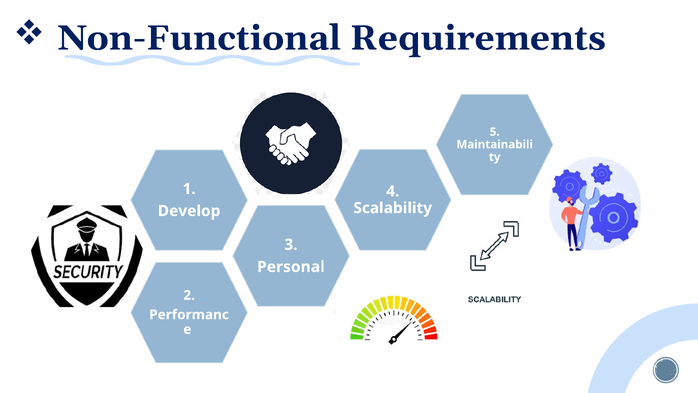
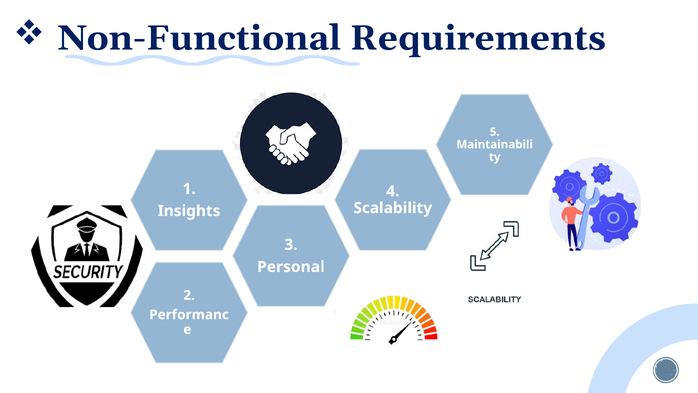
Develop: Develop -> Insights
